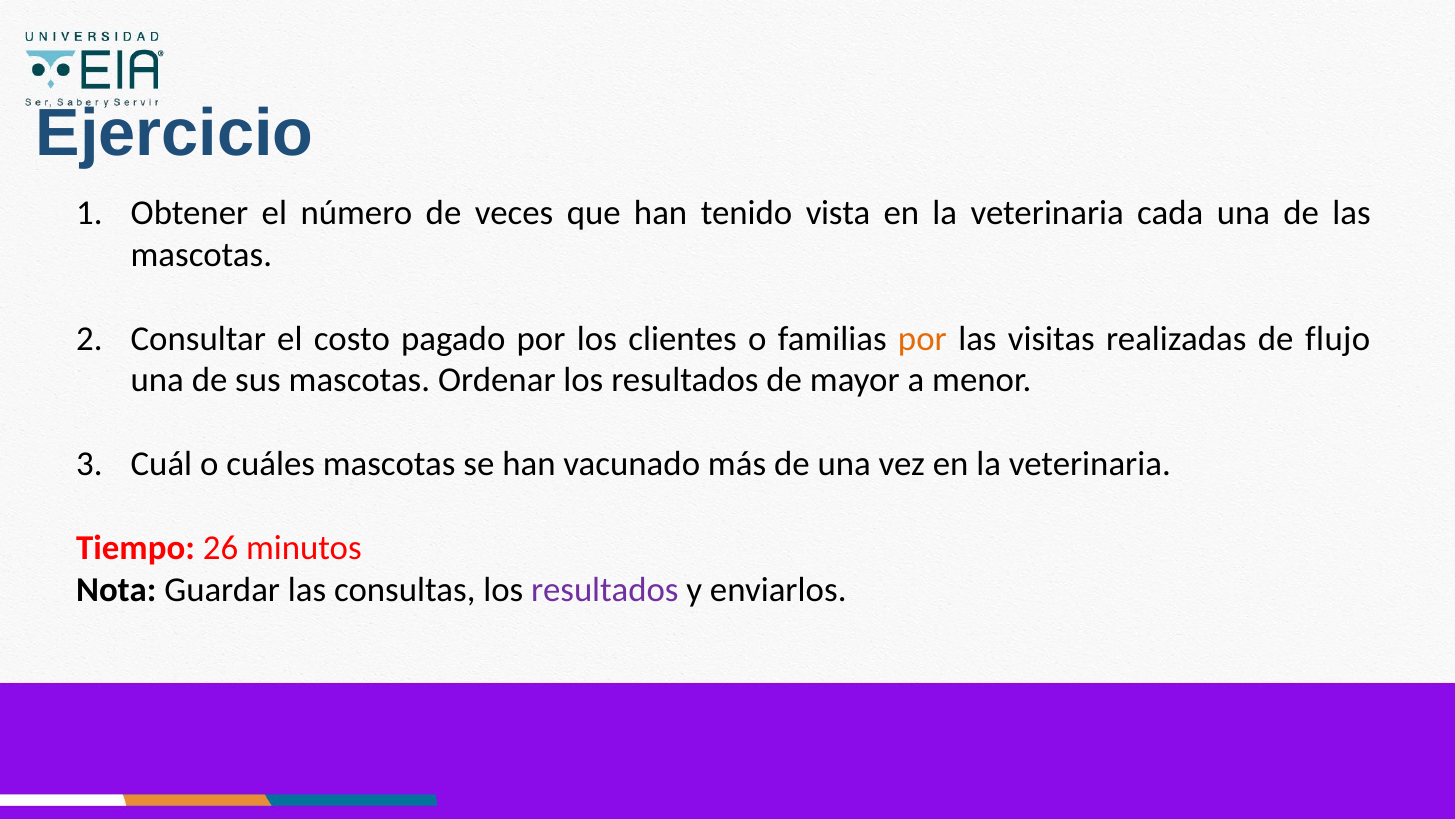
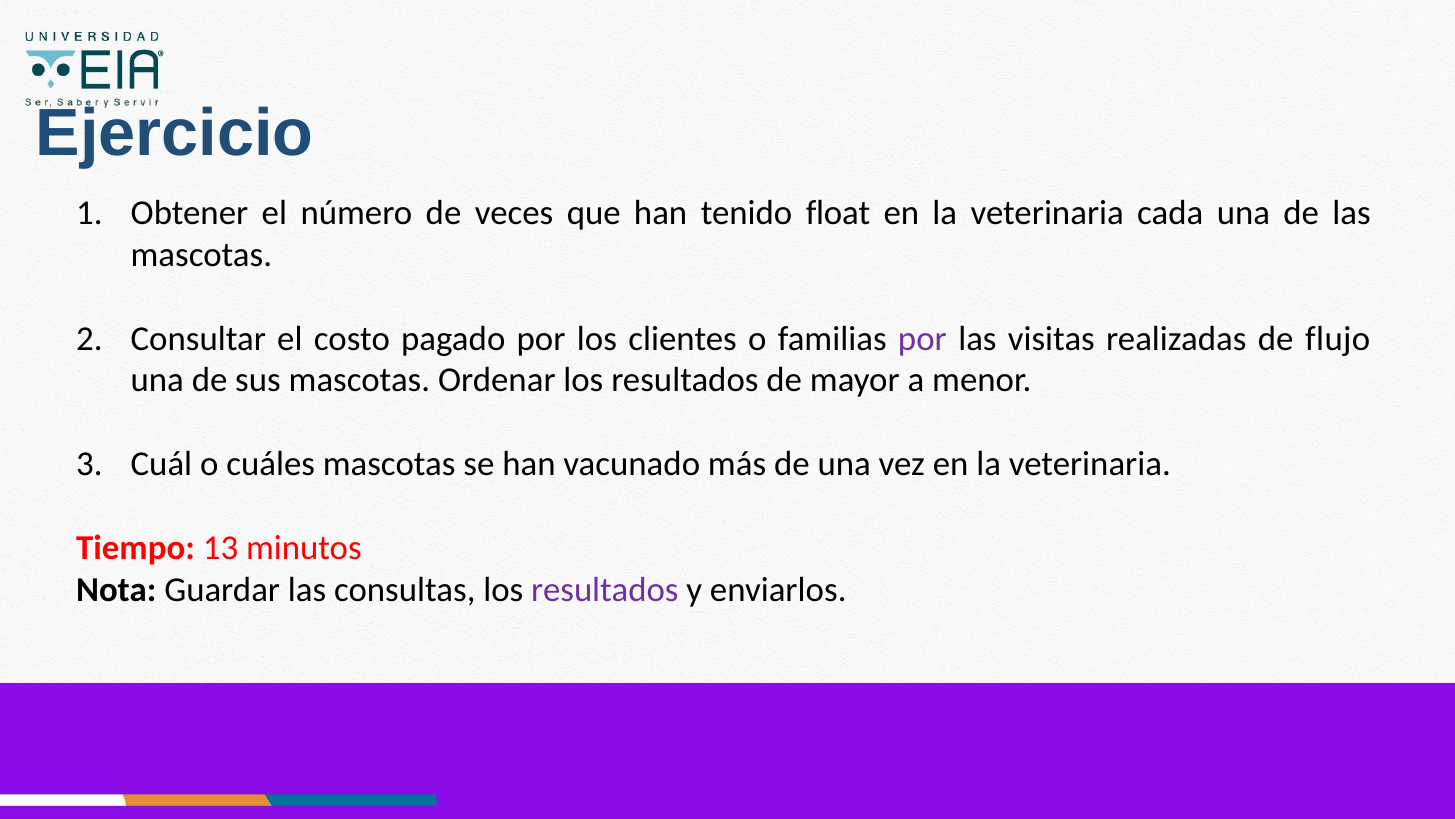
vista: vista -> float
por at (922, 338) colour: orange -> purple
26: 26 -> 13
